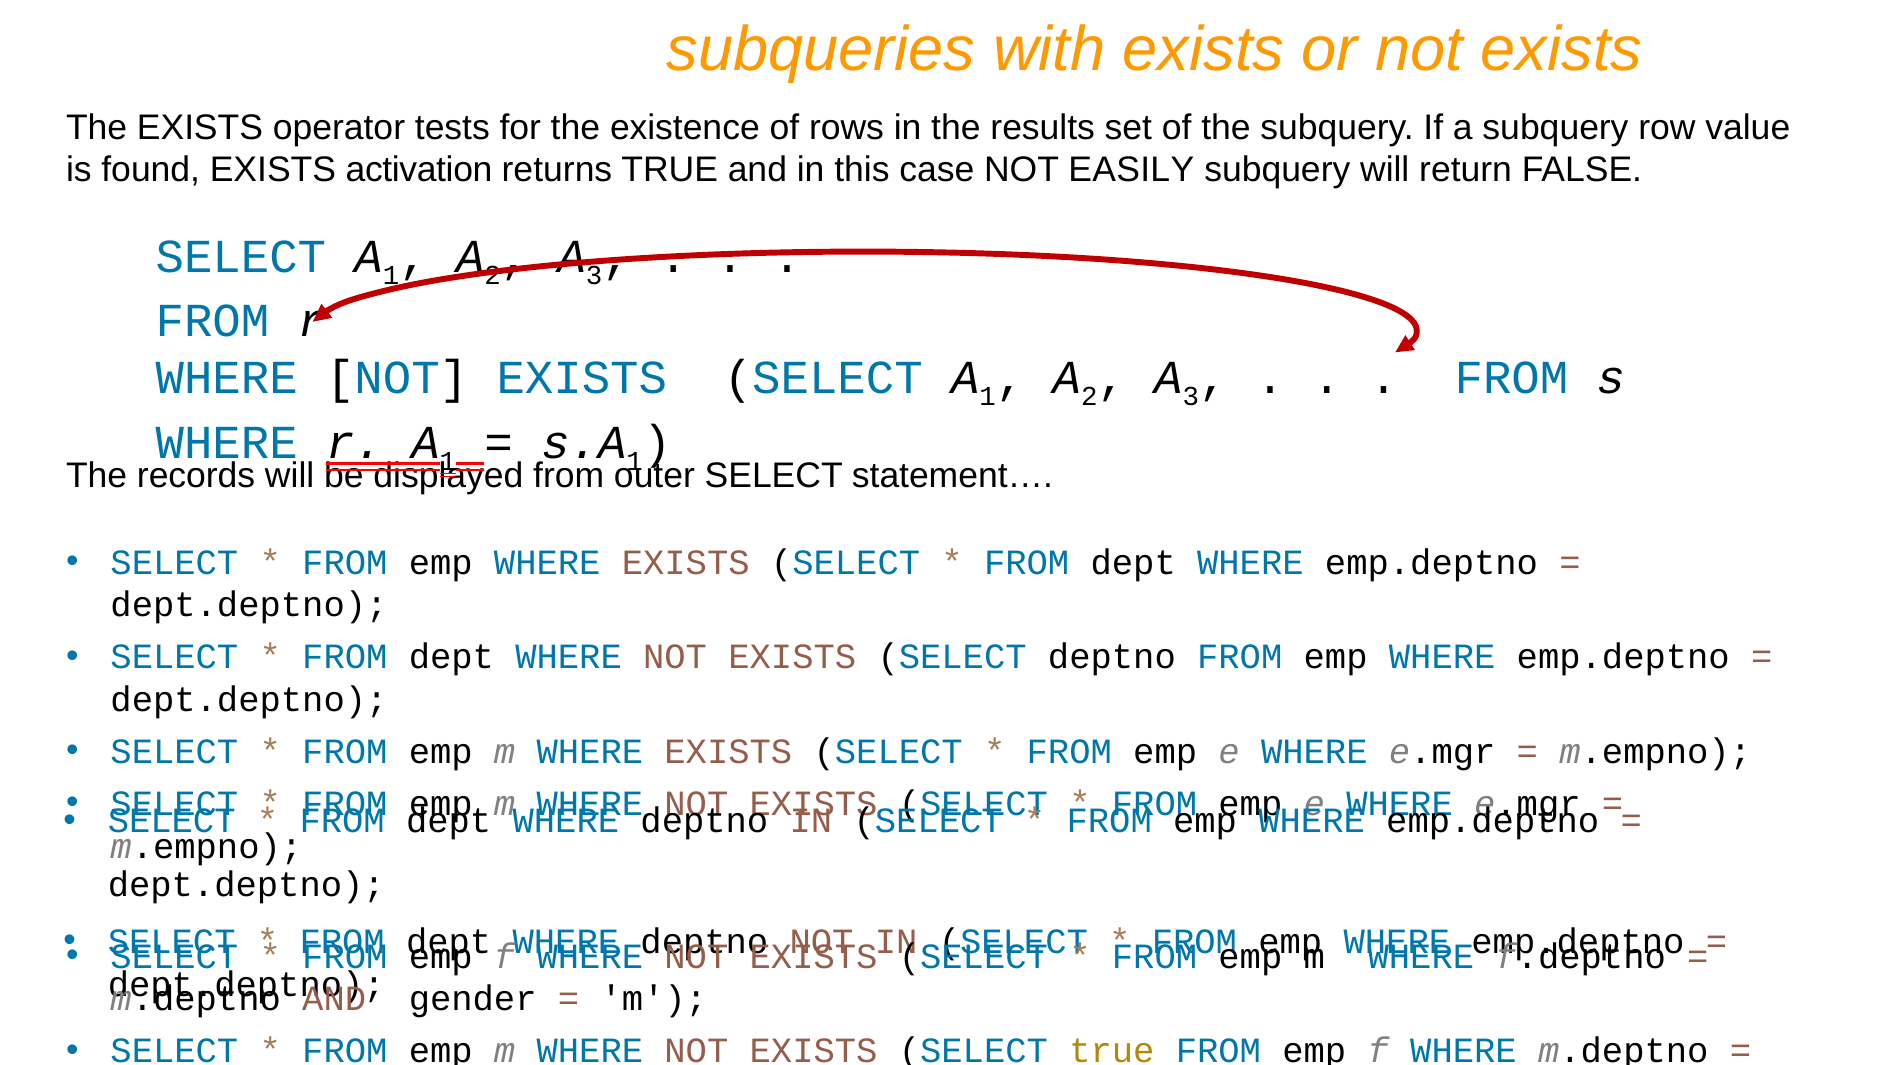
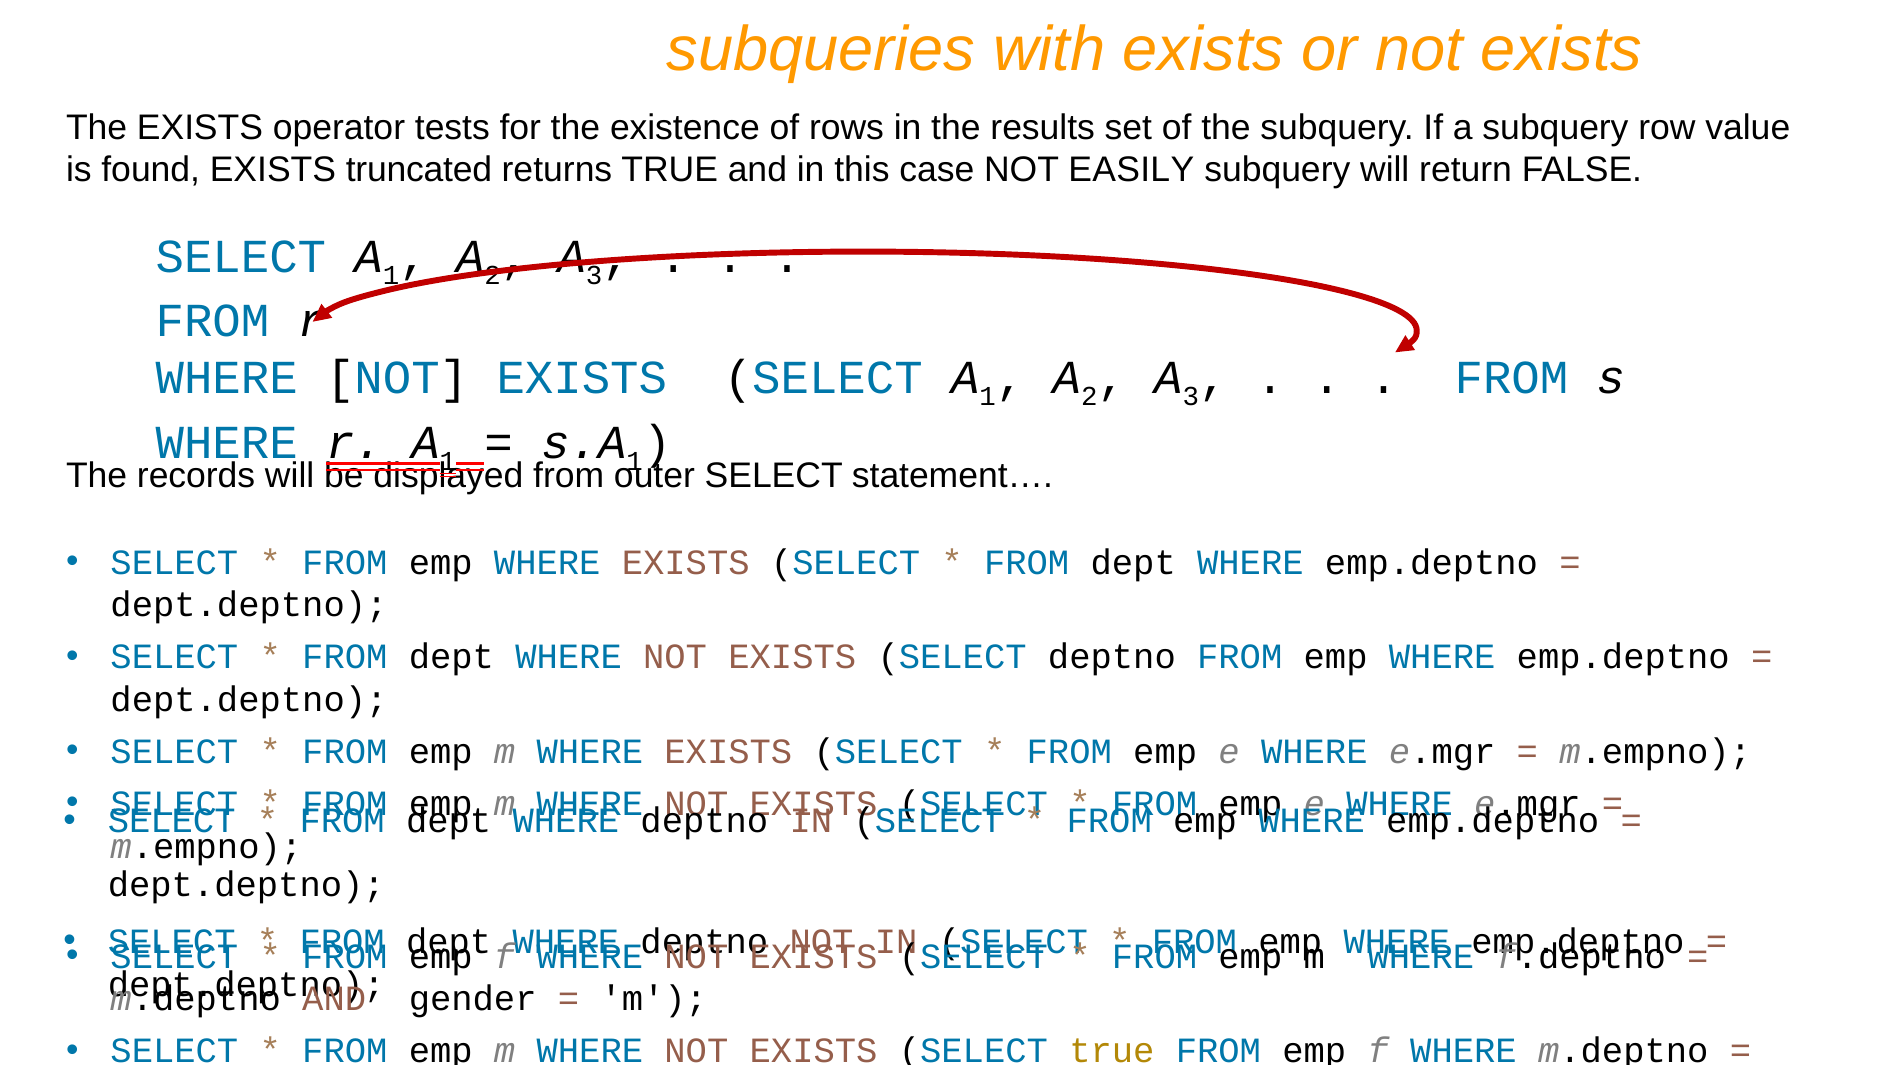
activation: activation -> truncated
